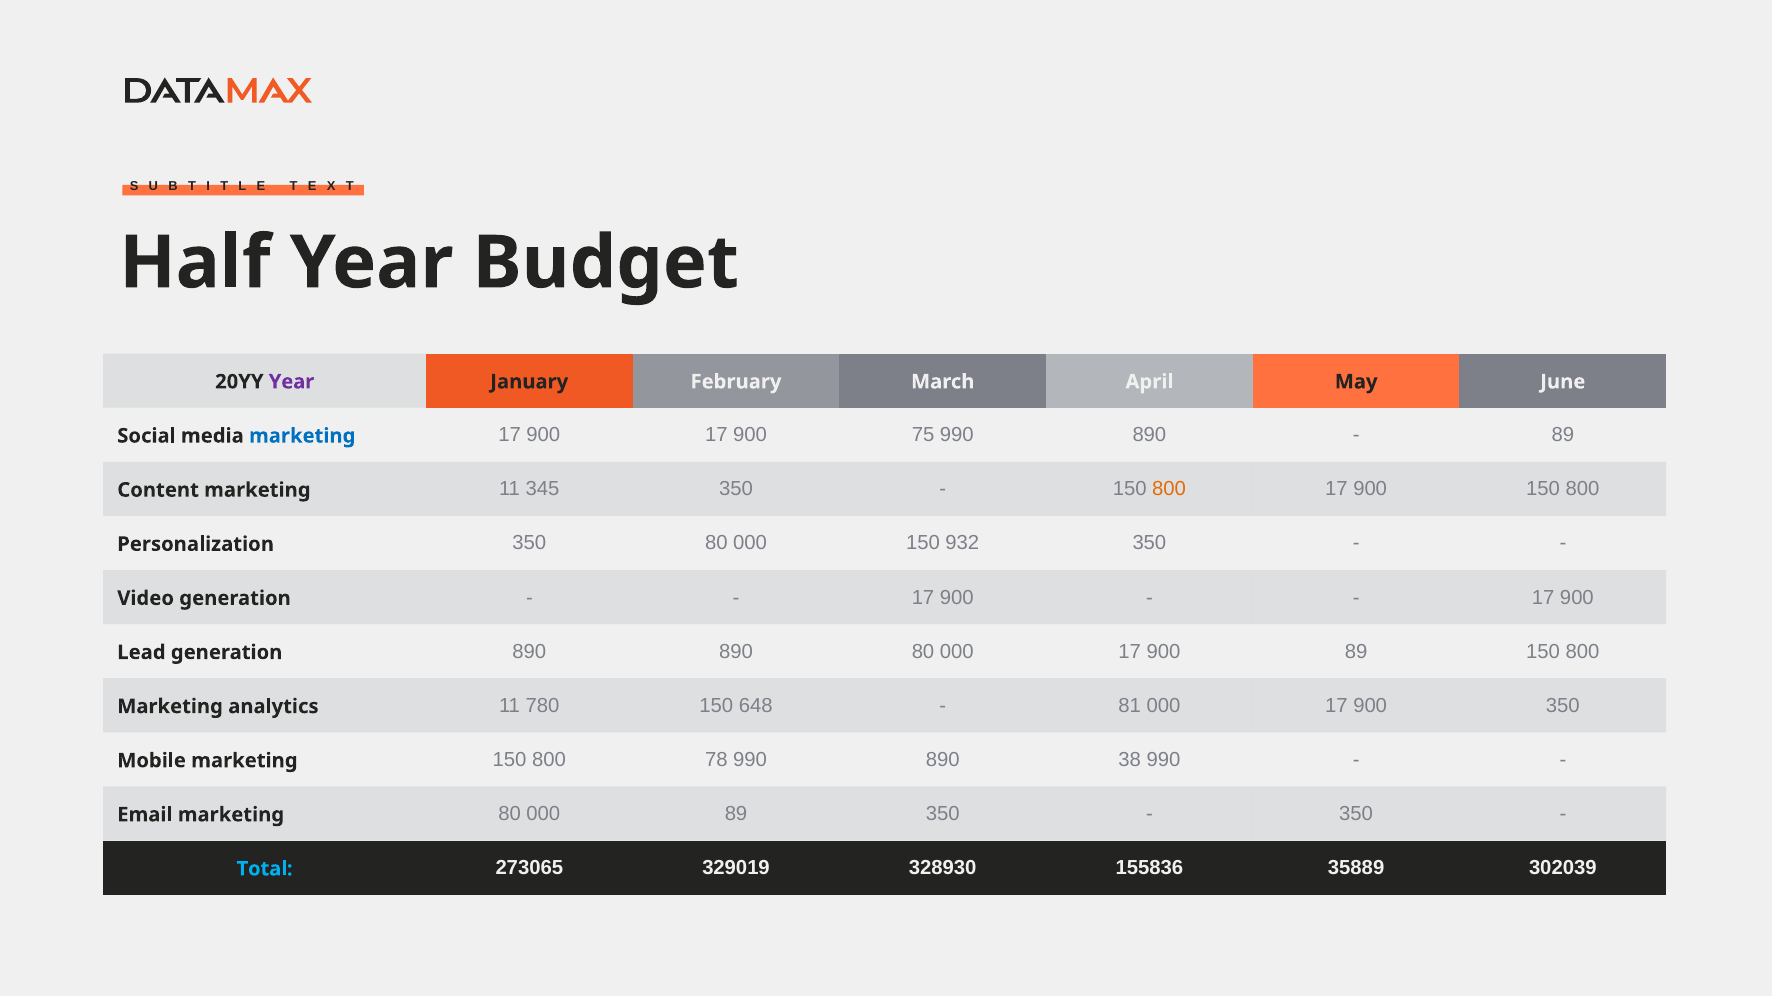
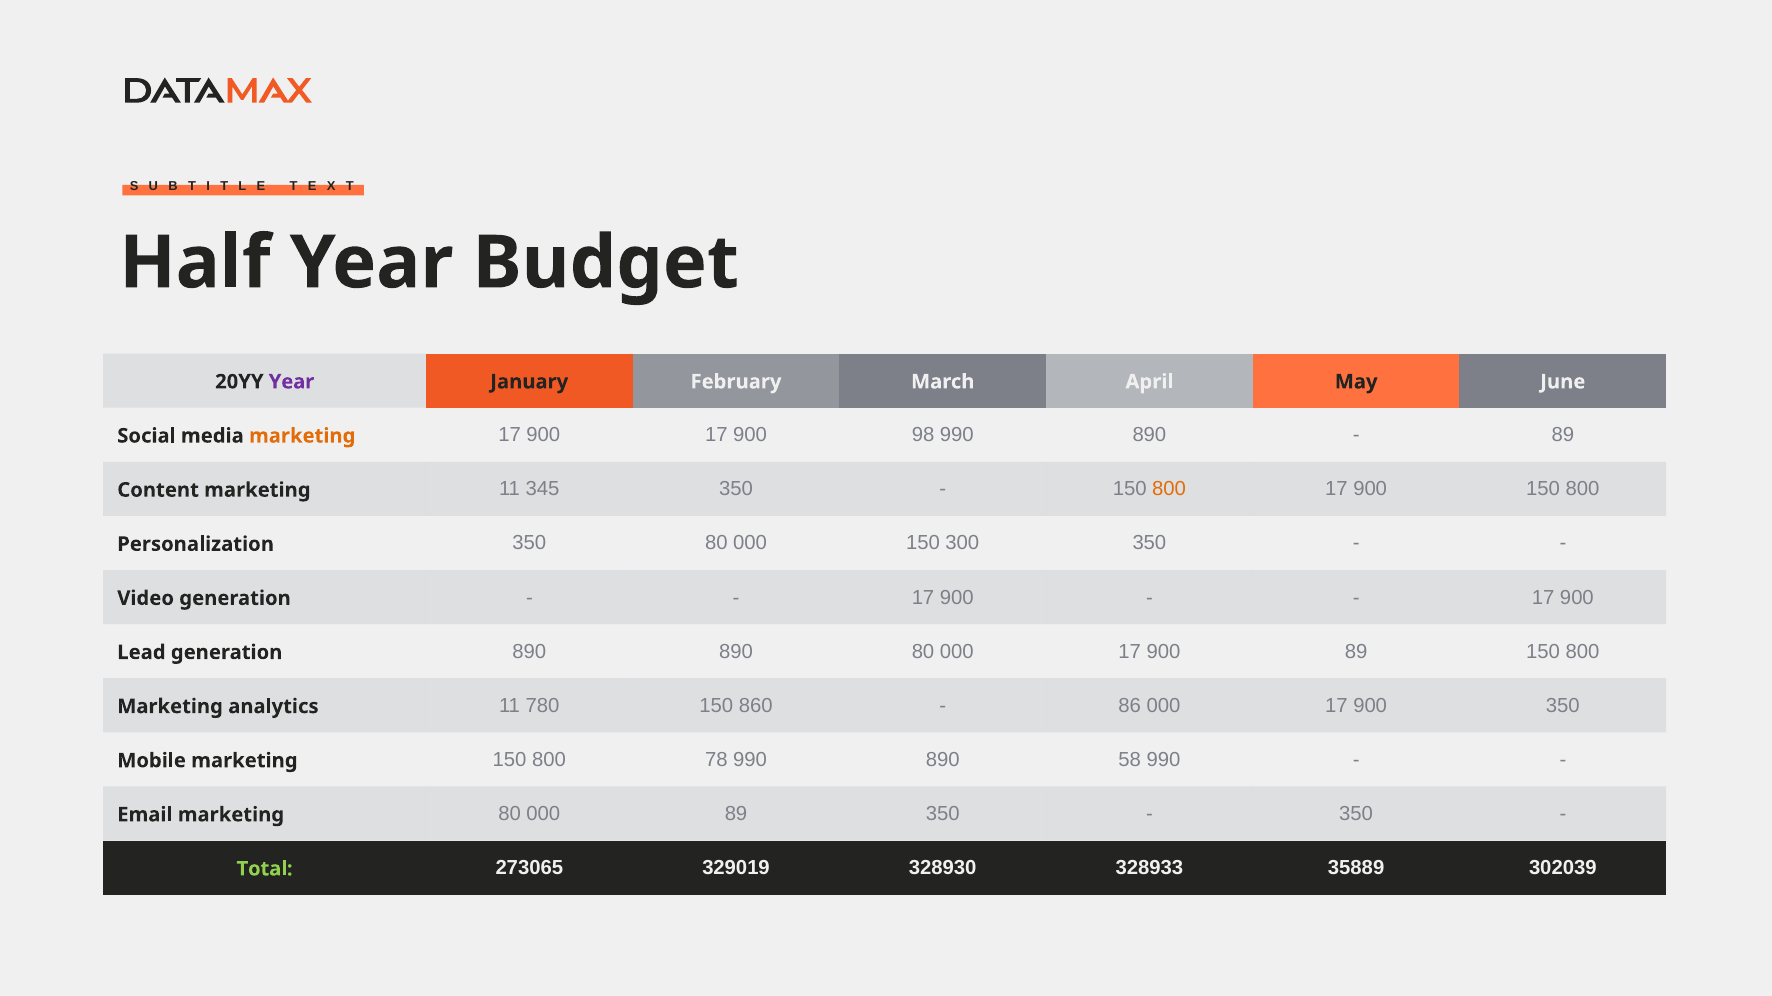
marketing at (302, 436) colour: blue -> orange
75: 75 -> 98
932: 932 -> 300
648: 648 -> 860
81: 81 -> 86
38: 38 -> 58
Total colour: light blue -> light green
155836: 155836 -> 328933
